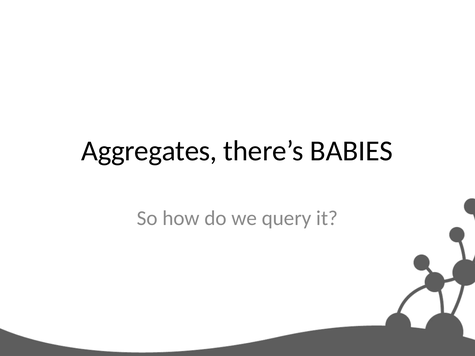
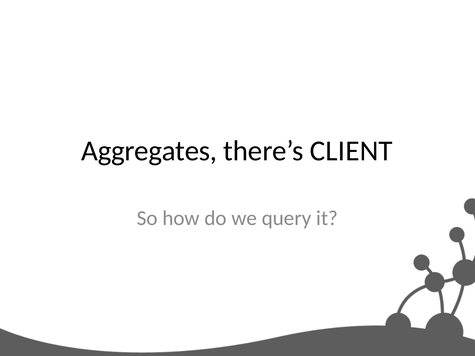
BABIES: BABIES -> CLIENT
